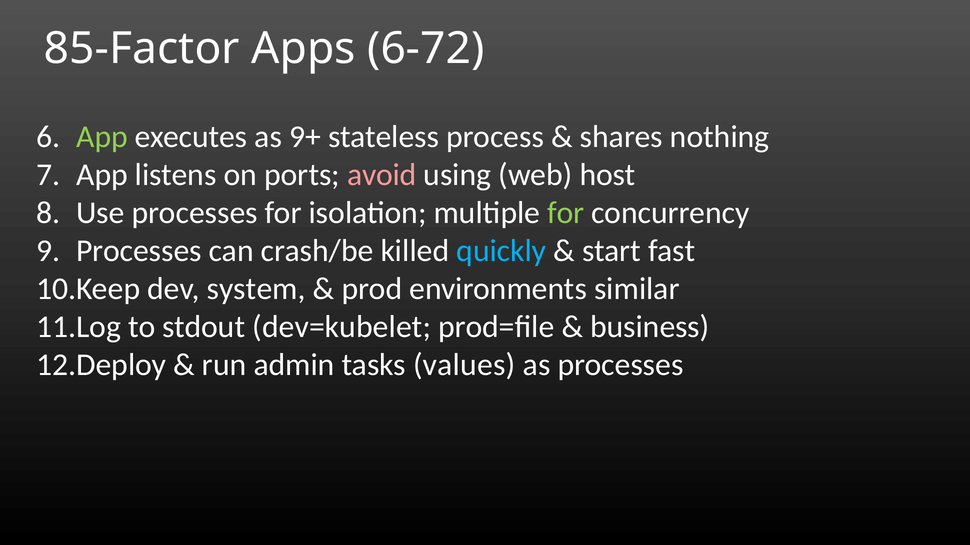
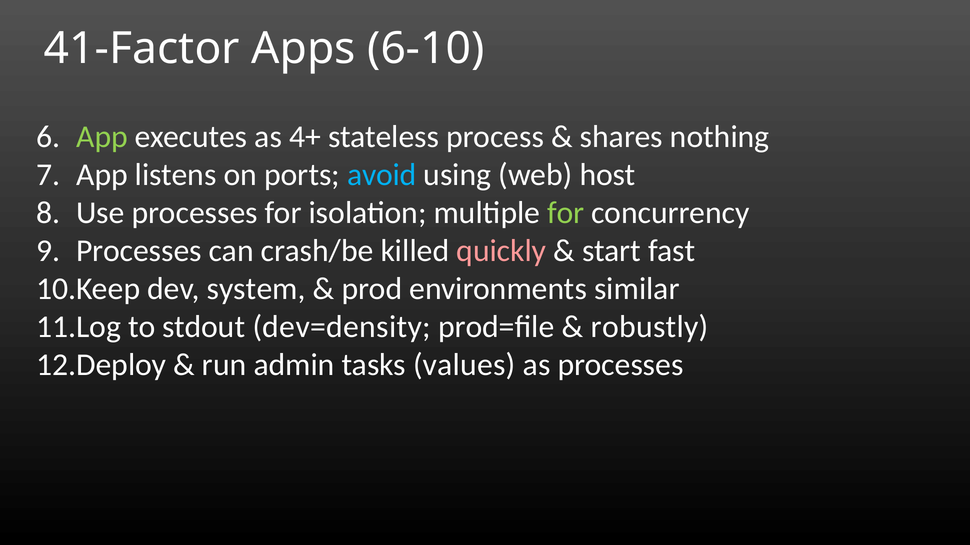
85-Factor: 85-Factor -> 41-Factor
6-72: 6-72 -> 6-10
9+: 9+ -> 4+
avoid colour: pink -> light blue
quickly colour: light blue -> pink
dev=kubelet: dev=kubelet -> dev=density
business: business -> robustly
